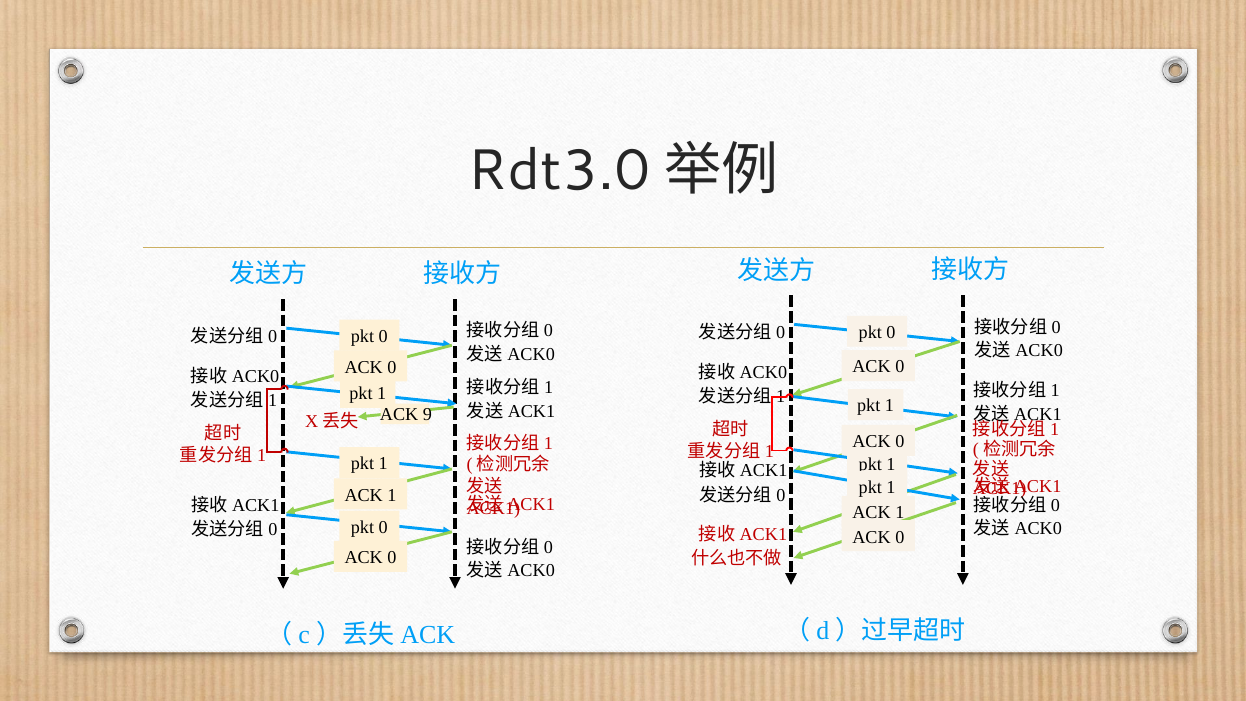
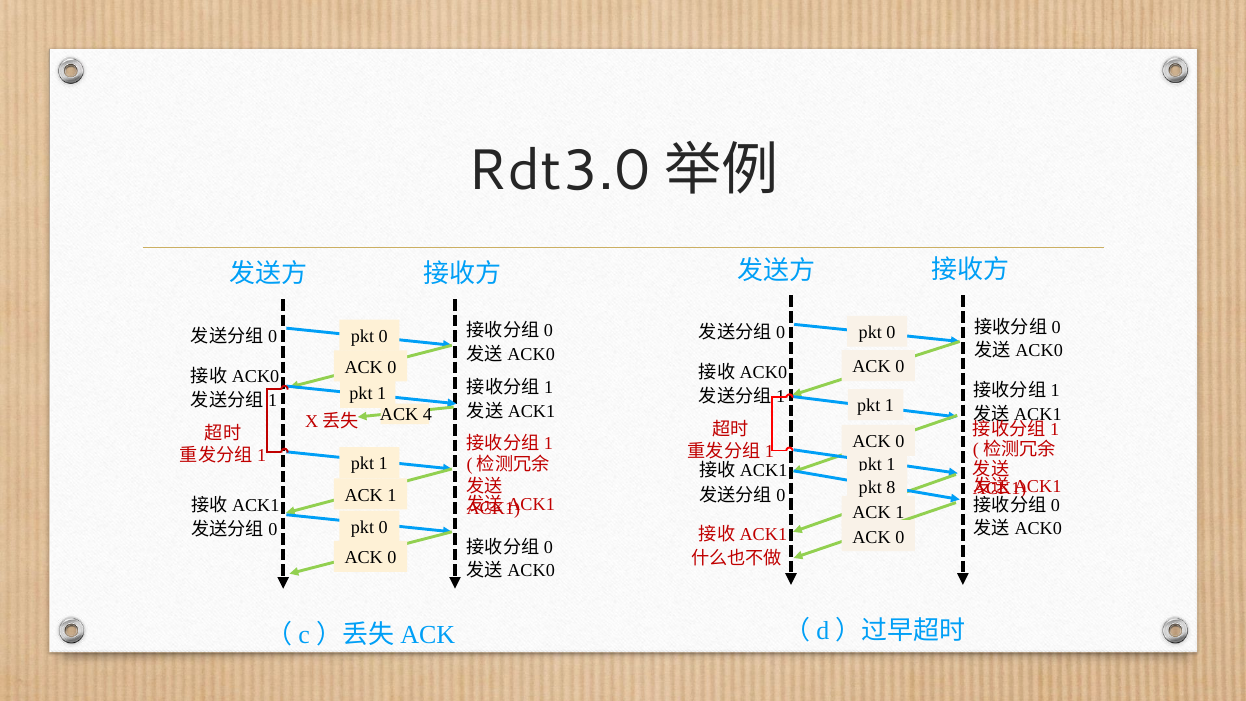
9: 9 -> 4
1 at (891, 488): 1 -> 8
